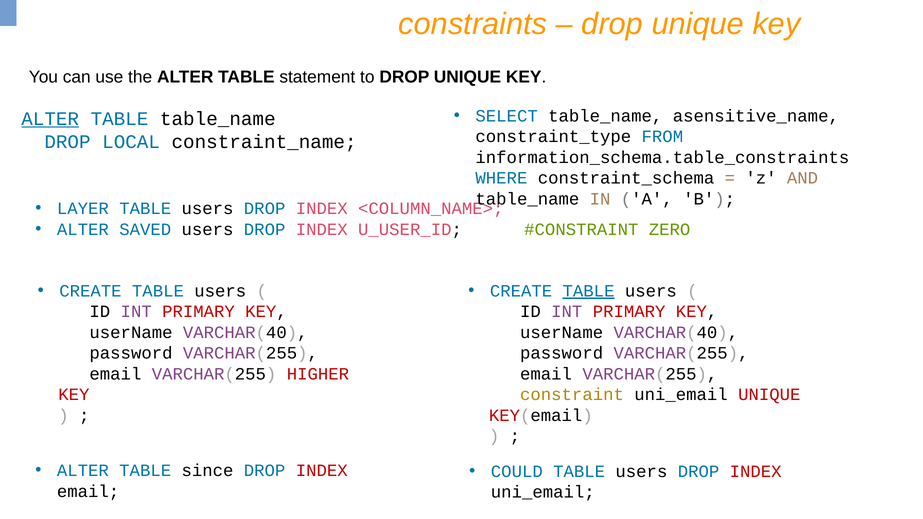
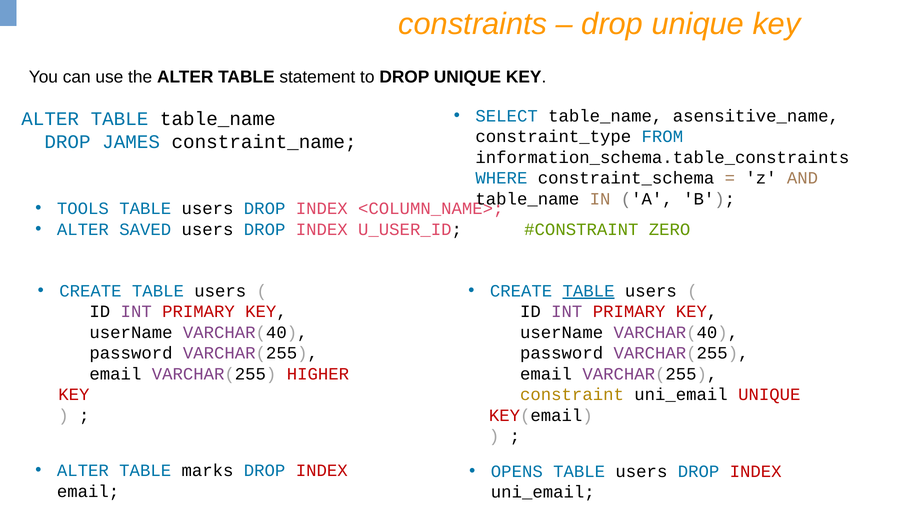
ALTER at (50, 119) underline: present -> none
LOCAL: LOCAL -> JAMES
LAYER: LAYER -> TOOLS
since: since -> marks
COULD: COULD -> OPENS
